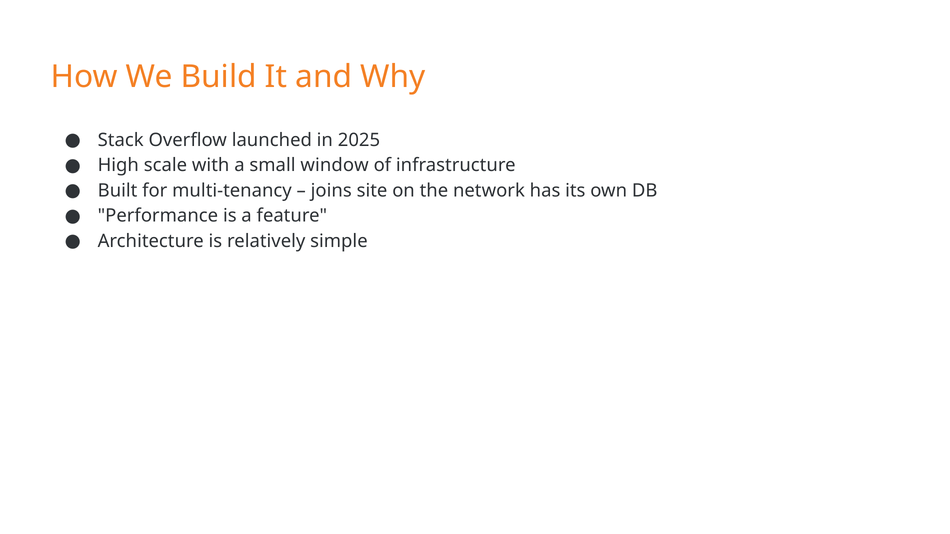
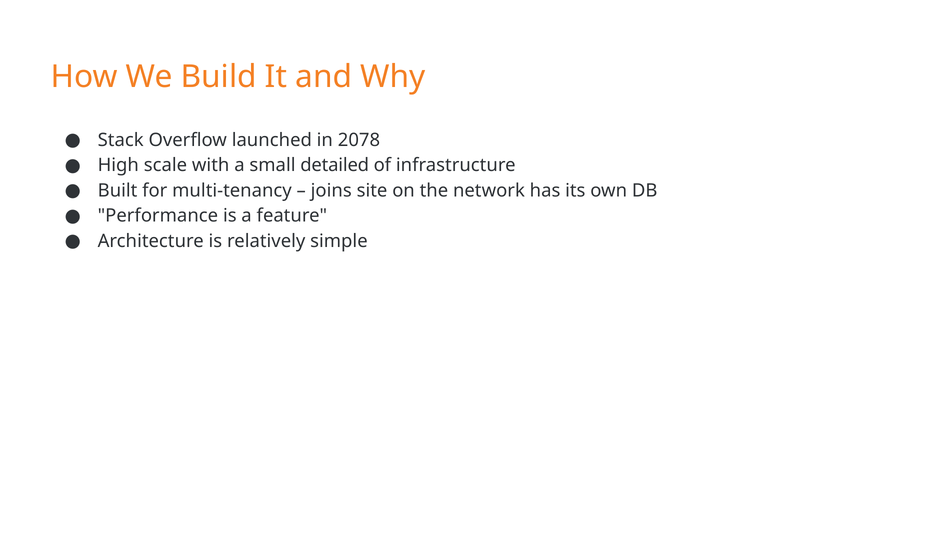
2025: 2025 -> 2078
window: window -> detailed
